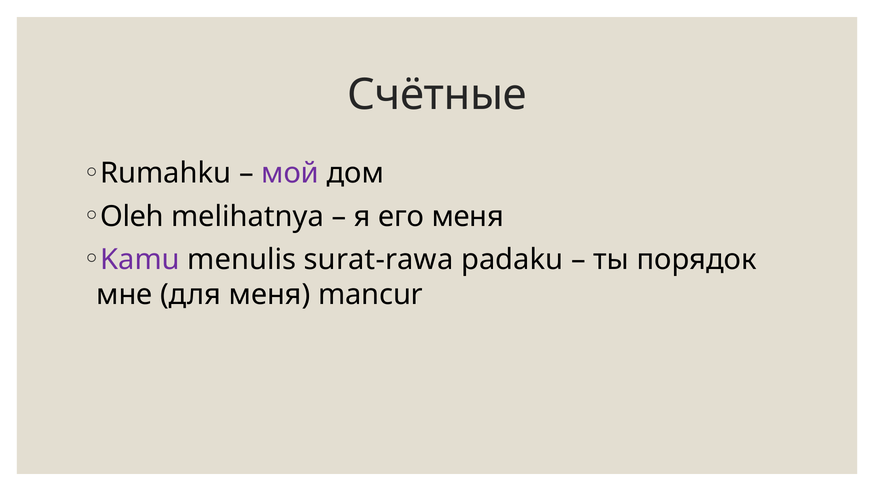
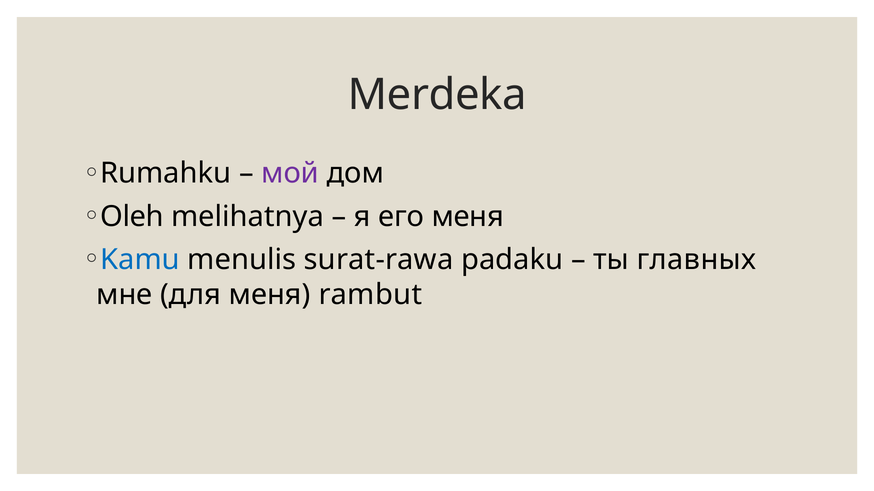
Счётные: Счётные -> Merdeka
Kamu colour: purple -> blue
порядок: порядок -> главных
mancur: mancur -> rambut
